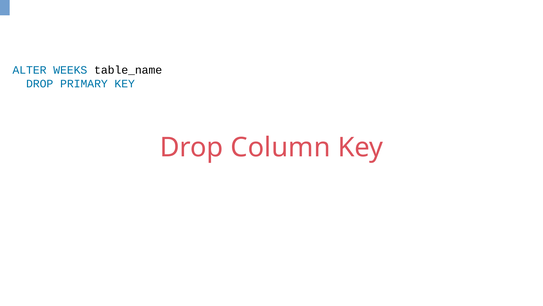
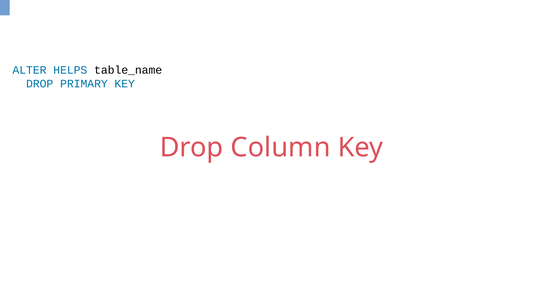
WEEKS: WEEKS -> HELPS
